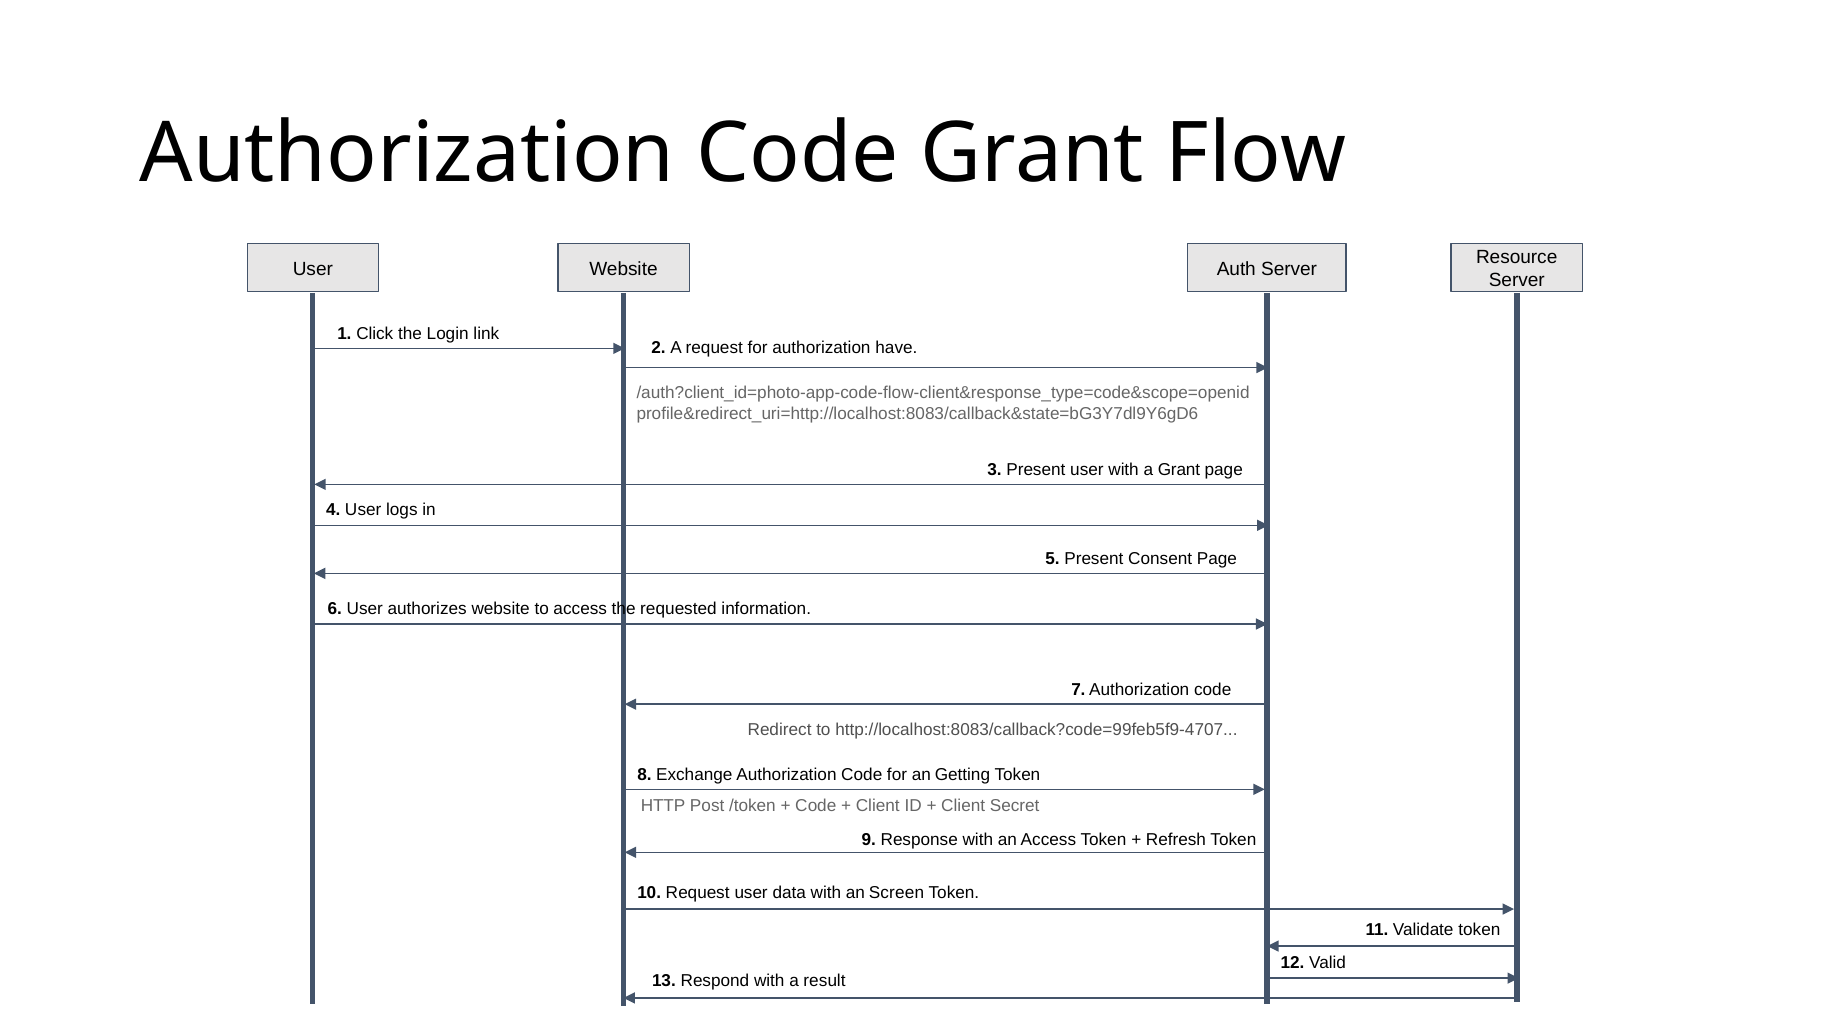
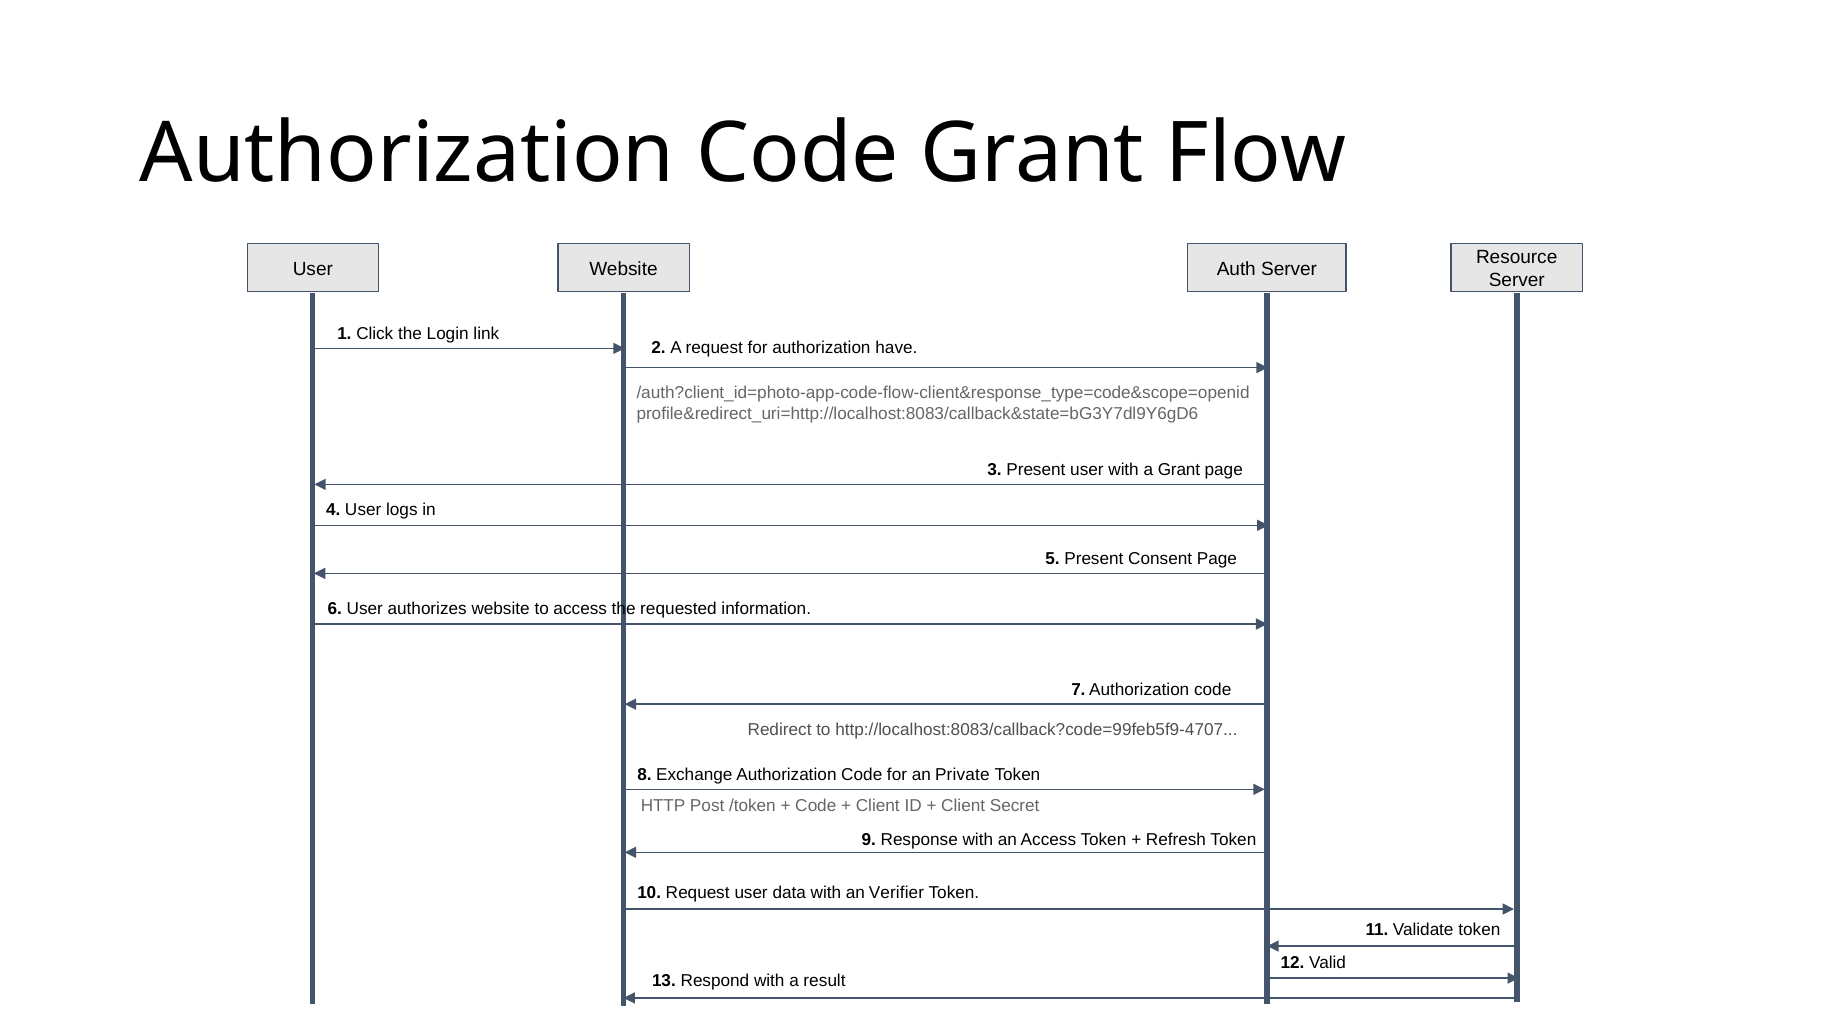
Getting: Getting -> Private
Screen: Screen -> Verifier
